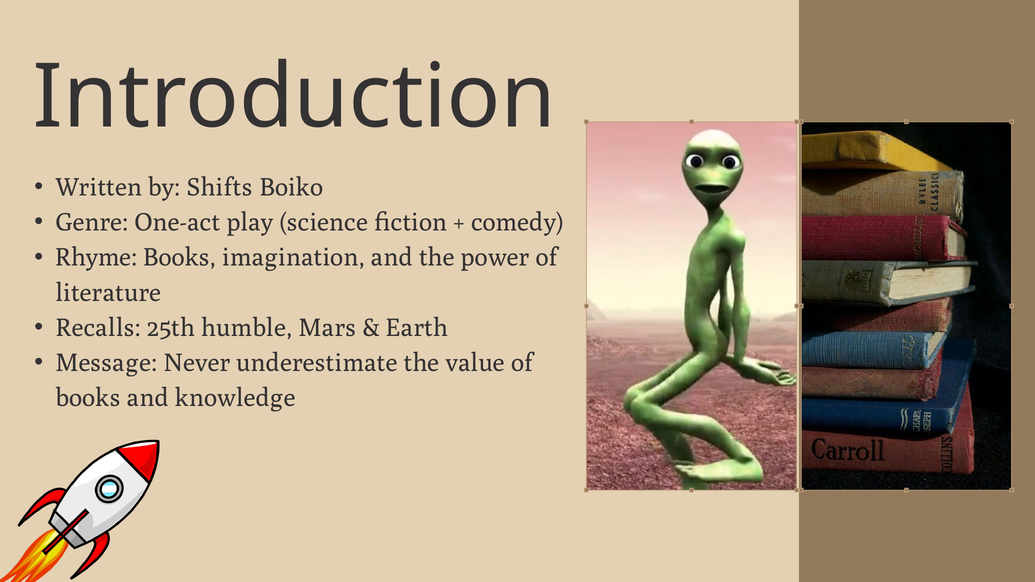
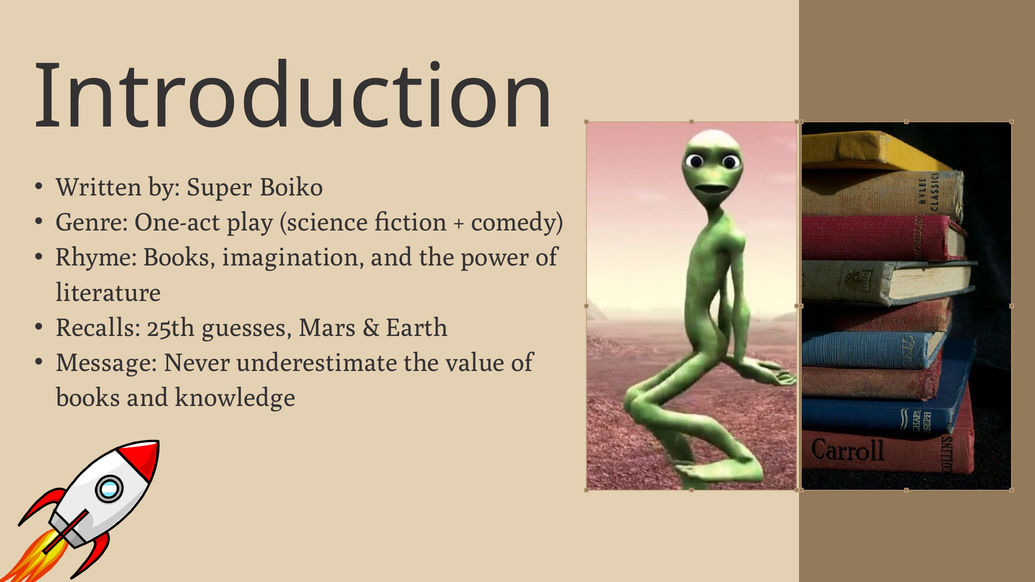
Shifts: Shifts -> Super
humble: humble -> guesses
